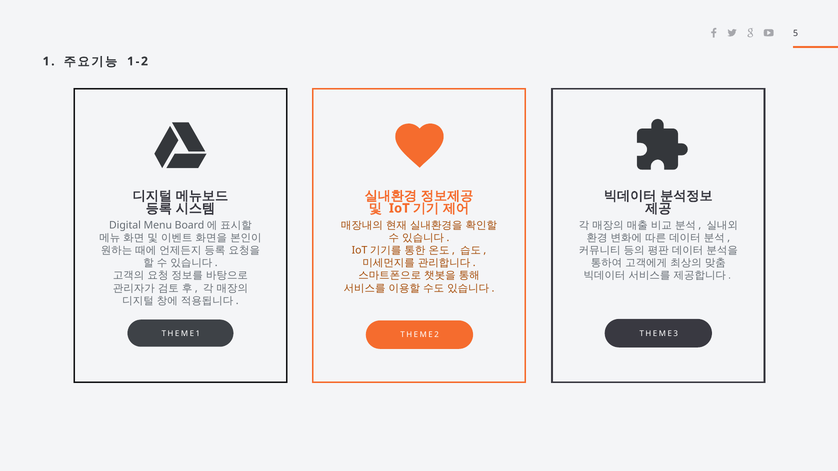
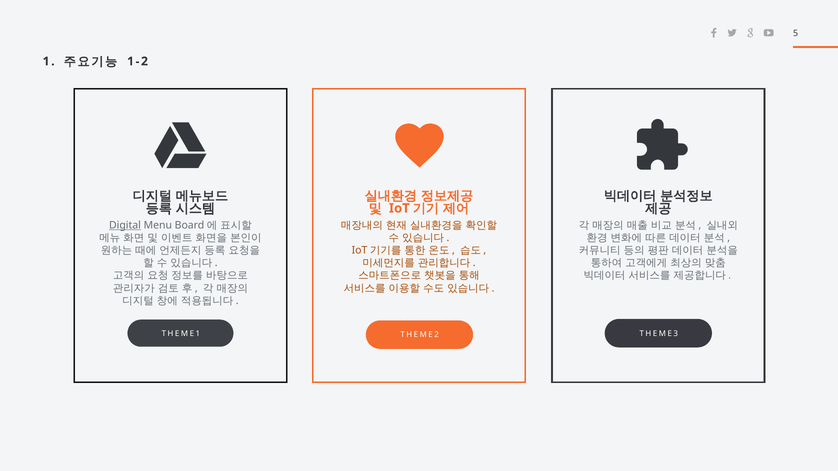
Digital underline: none -> present
